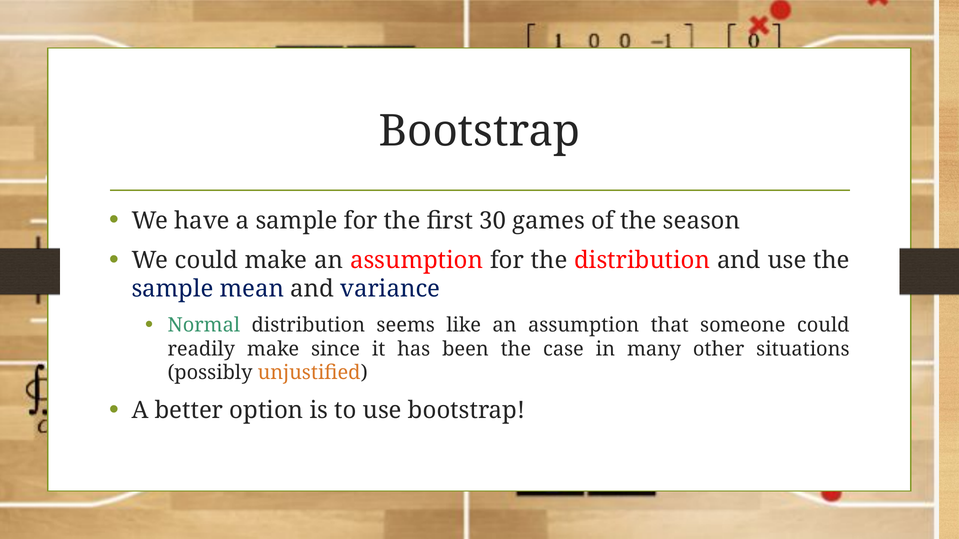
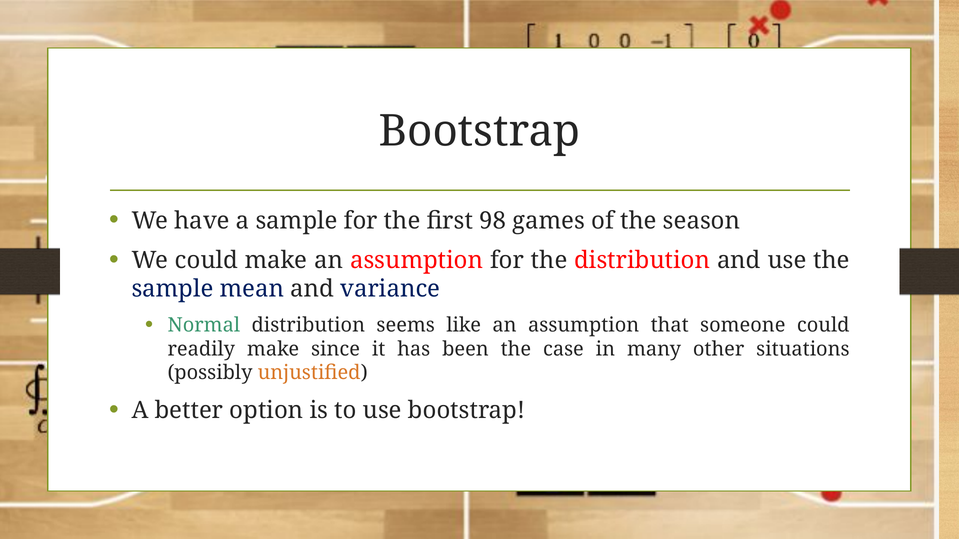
30: 30 -> 98
